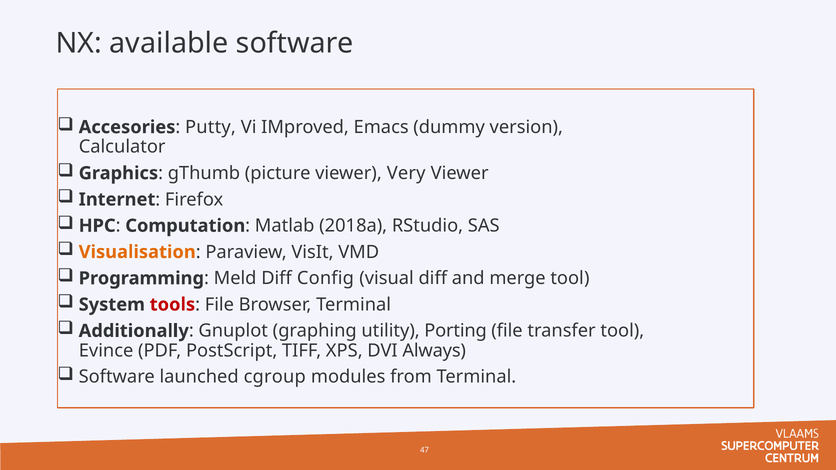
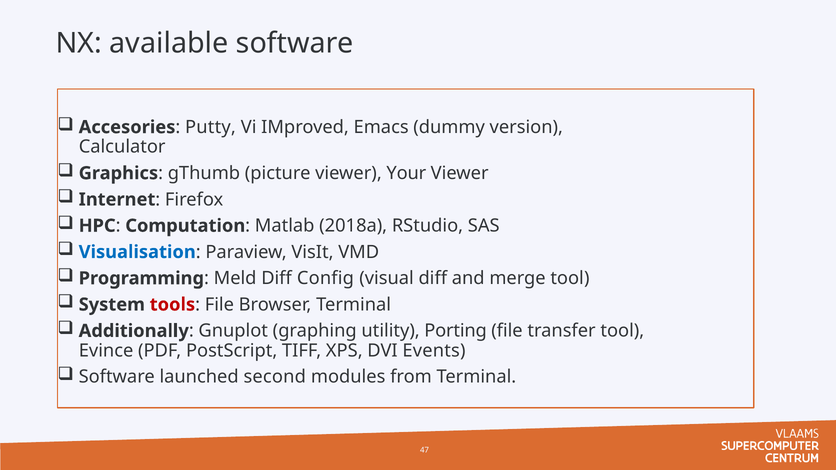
Very: Very -> Your
Visualisation colour: orange -> blue
Always: Always -> Events
cgroup: cgroup -> second
